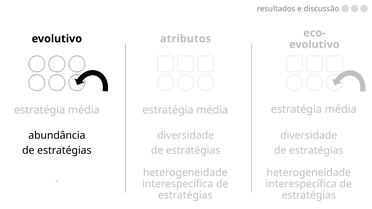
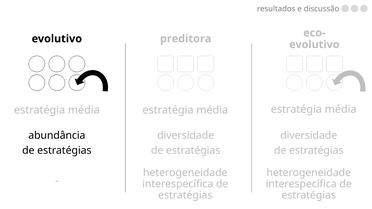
atributos: atributos -> preditora
